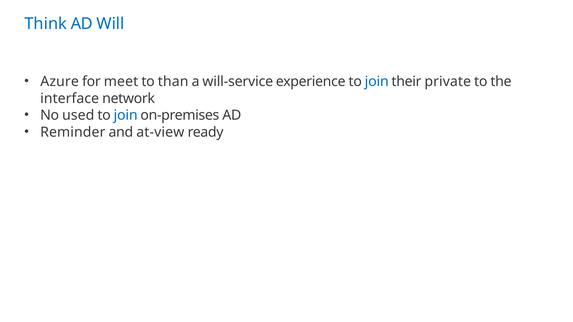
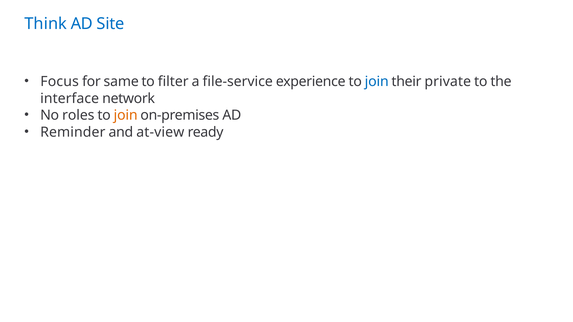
Will: Will -> Site
Azure: Azure -> Focus
meet: meet -> same
than: than -> filter
will-service: will-service -> file-service
used: used -> roles
join at (126, 115) colour: blue -> orange
